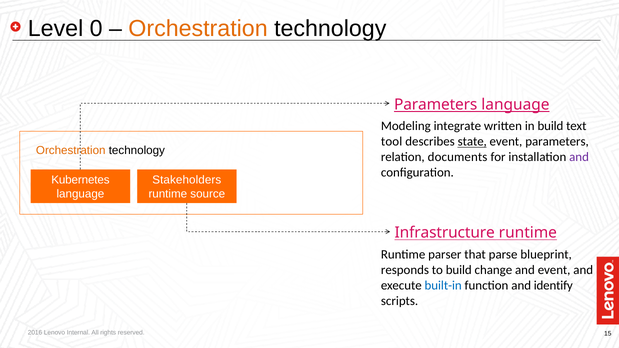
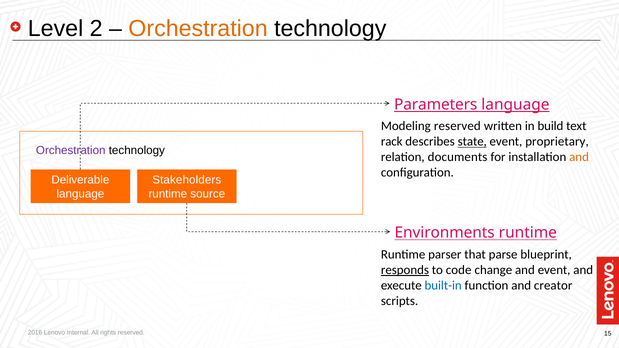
0: 0 -> 2
Modeling integrate: integrate -> reserved
tool: tool -> rack
event parameters: parameters -> proprietary
Orchestration at (71, 151) colour: orange -> purple
and at (579, 157) colour: purple -> orange
Kubernetes: Kubernetes -> Deliverable
Infrastructure: Infrastructure -> Environments
responds underline: none -> present
to build: build -> code
identify: identify -> creator
